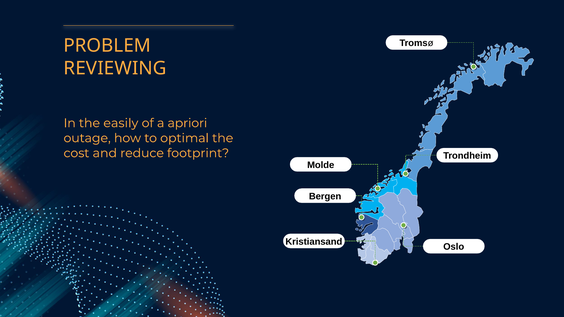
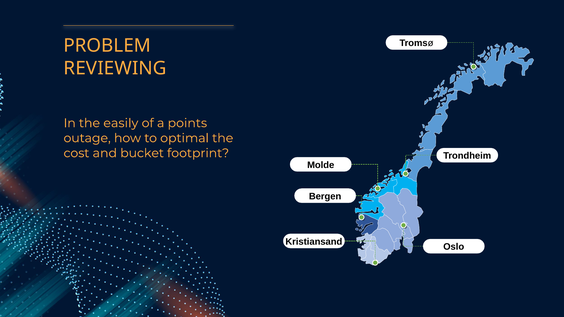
apriori: apriori -> points
reduce: reduce -> bucket
